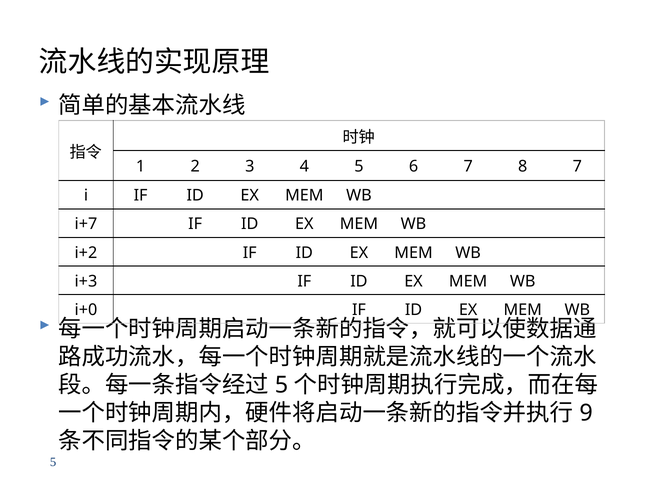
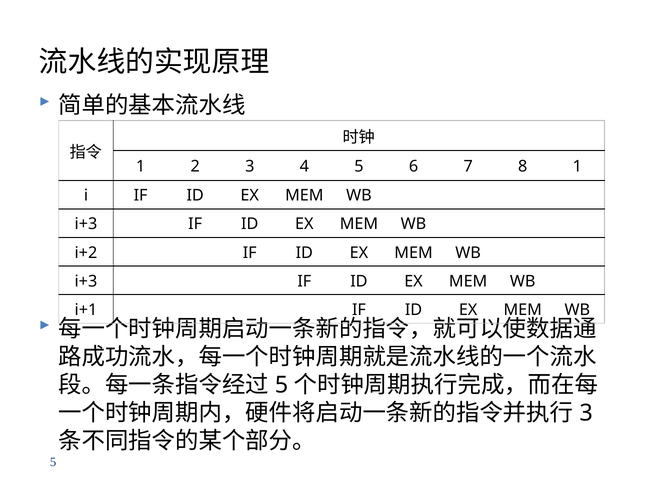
8 7: 7 -> 1
i+7 at (86, 224): i+7 -> i+3
i+0: i+0 -> i+1
9 at (586, 413): 9 -> 3
